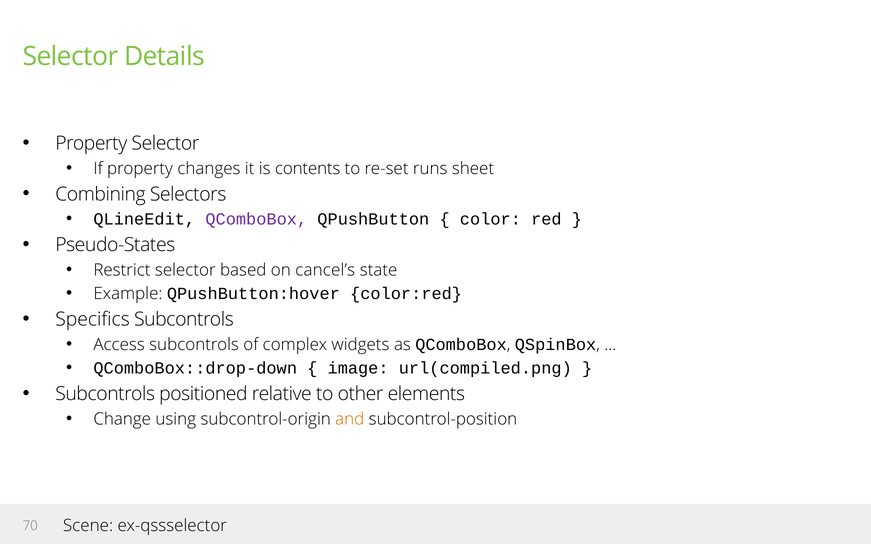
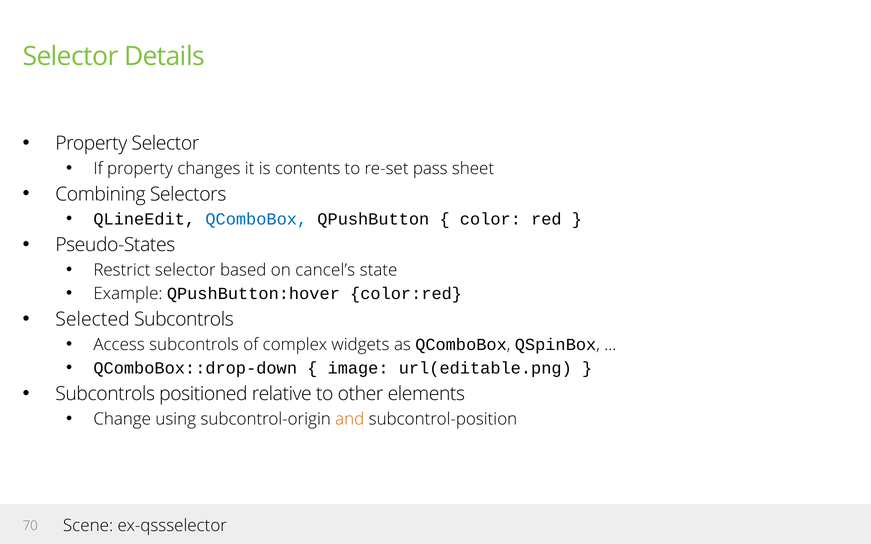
runs: runs -> pass
QComboBox at (256, 219) colour: purple -> blue
Specifics: Specifics -> Selected
url(compiled.png: url(compiled.png -> url(editable.png
